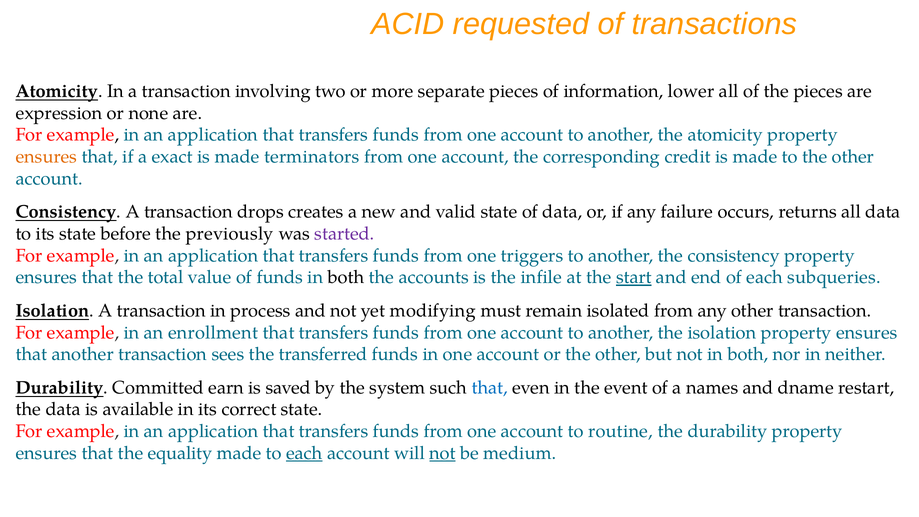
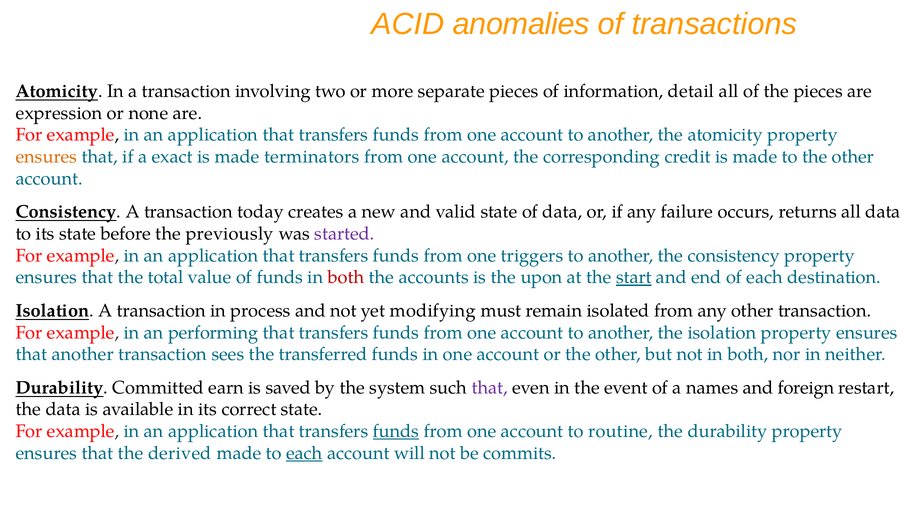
requested: requested -> anomalies
lower: lower -> detail
drops: drops -> today
both at (346, 277) colour: black -> red
infile: infile -> upon
subqueries: subqueries -> destination
enrollment: enrollment -> performing
that at (490, 388) colour: blue -> purple
dname: dname -> foreign
funds at (396, 431) underline: none -> present
equality: equality -> derived
not at (442, 453) underline: present -> none
medium: medium -> commits
